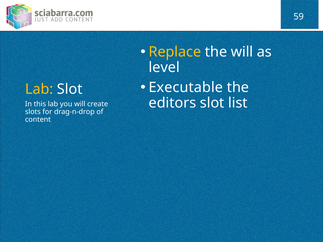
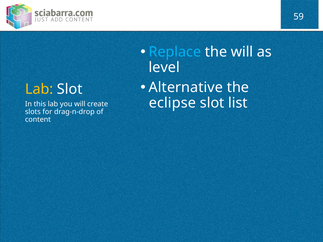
Replace colour: yellow -> light blue
Executable: Executable -> Alternative
editors: editors -> eclipse
